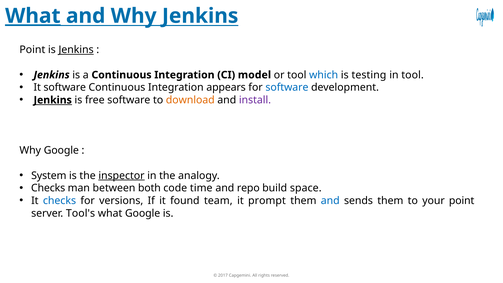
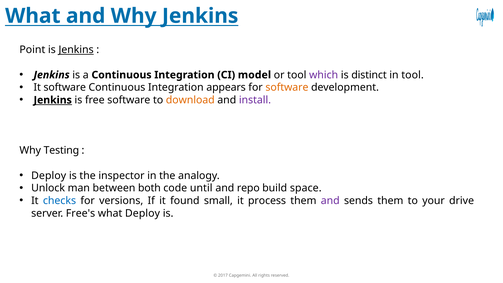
What at (33, 16) underline: present -> none
which colour: blue -> purple
testing: testing -> distinct
software at (287, 87) colour: blue -> orange
Why Google: Google -> Testing
System at (49, 176): System -> Deploy
inspector underline: present -> none
Checks at (48, 188): Checks -> Unlock
time: time -> until
team: team -> small
prompt: prompt -> process
and at (330, 201) colour: blue -> purple
your point: point -> drive
Tool's: Tool's -> Free's
what Google: Google -> Deploy
